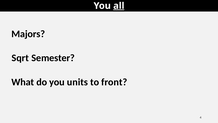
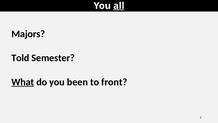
Sqrt: Sqrt -> Told
What underline: none -> present
units: units -> been
